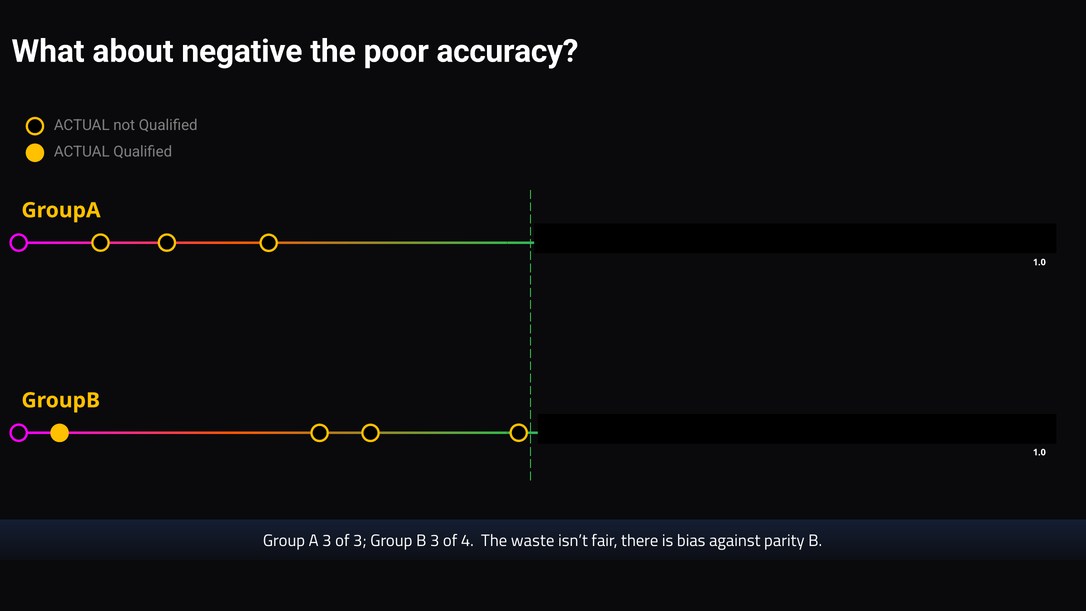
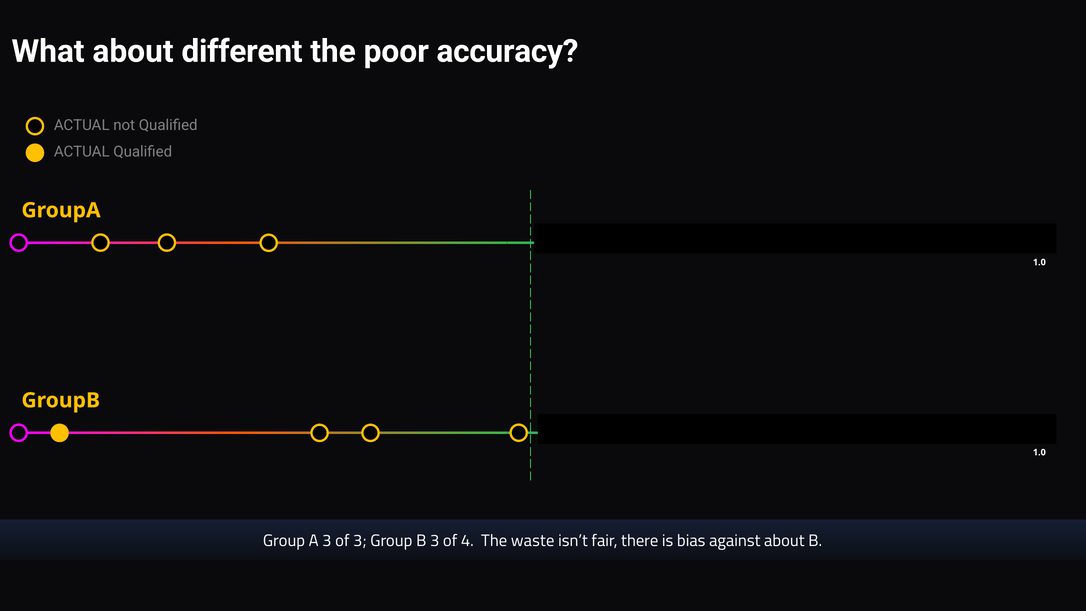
negative: negative -> different
against parity: parity -> about
